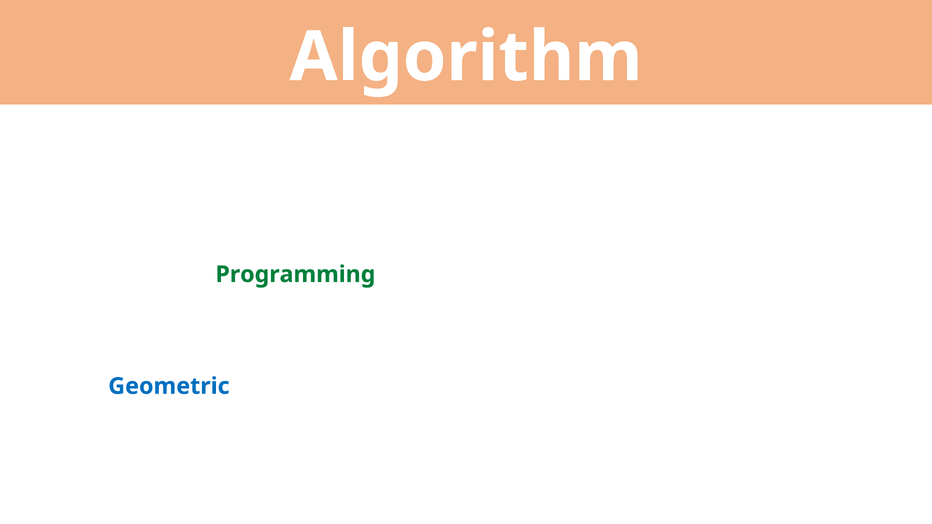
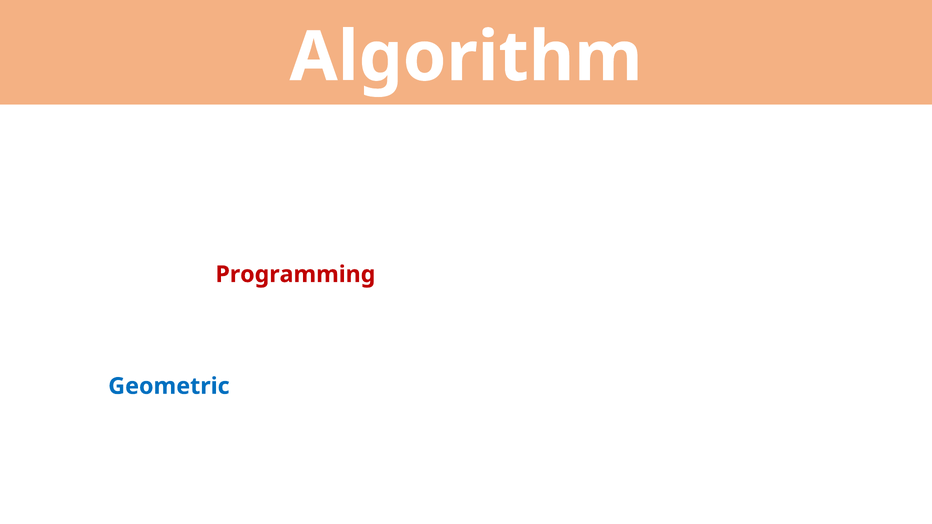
Programming colour: green -> red
